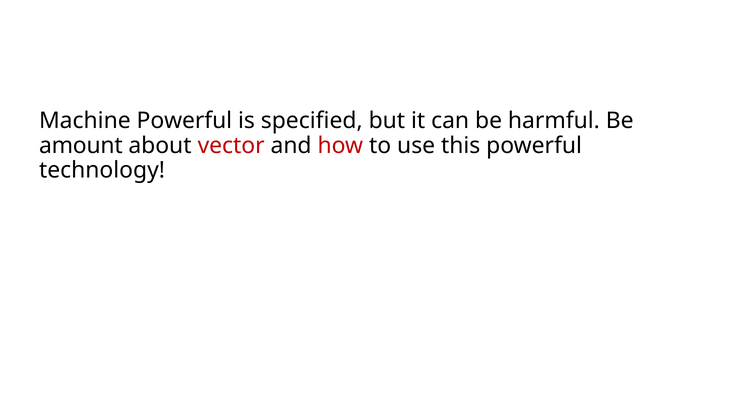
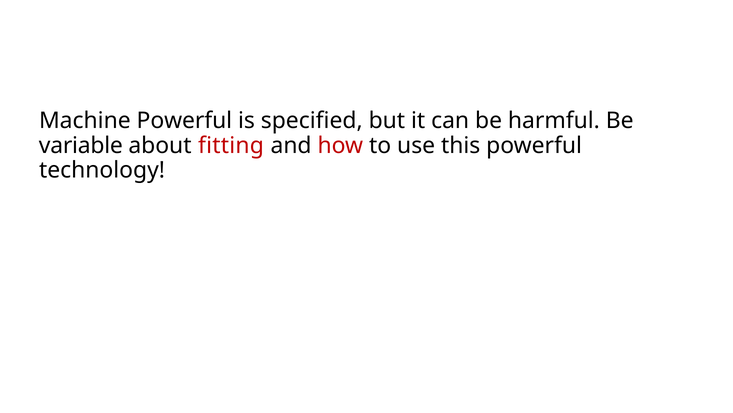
amount: amount -> variable
vector: vector -> fitting
